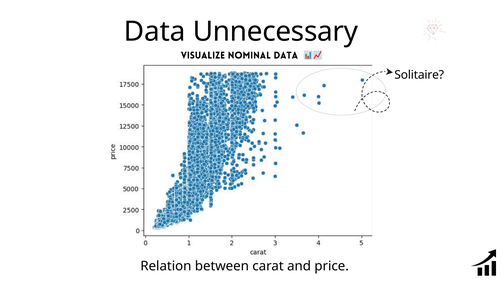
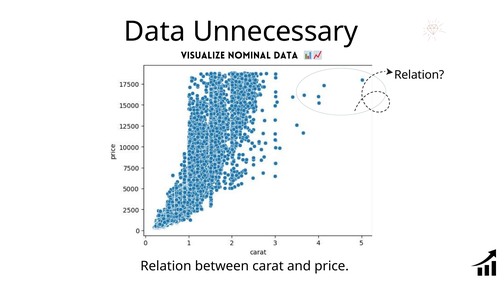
Solitaire at (419, 75): Solitaire -> Relation
